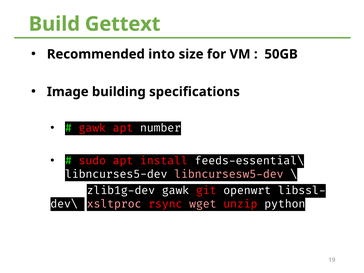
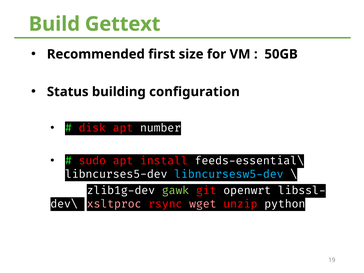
into: into -> first
Image: Image -> Status
specifications: specifications -> configuration
gawk at (92, 128): gawk -> disk
libncursesw5-dev colour: pink -> light blue
gawk at (176, 191) colour: white -> light green
